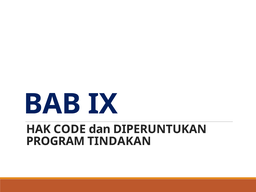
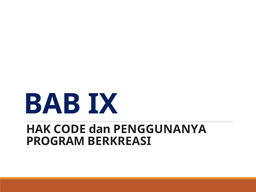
DIPERUNTUKAN: DIPERUNTUKAN -> PENGGUNANYA
TINDAKAN: TINDAKAN -> BERKREASI
